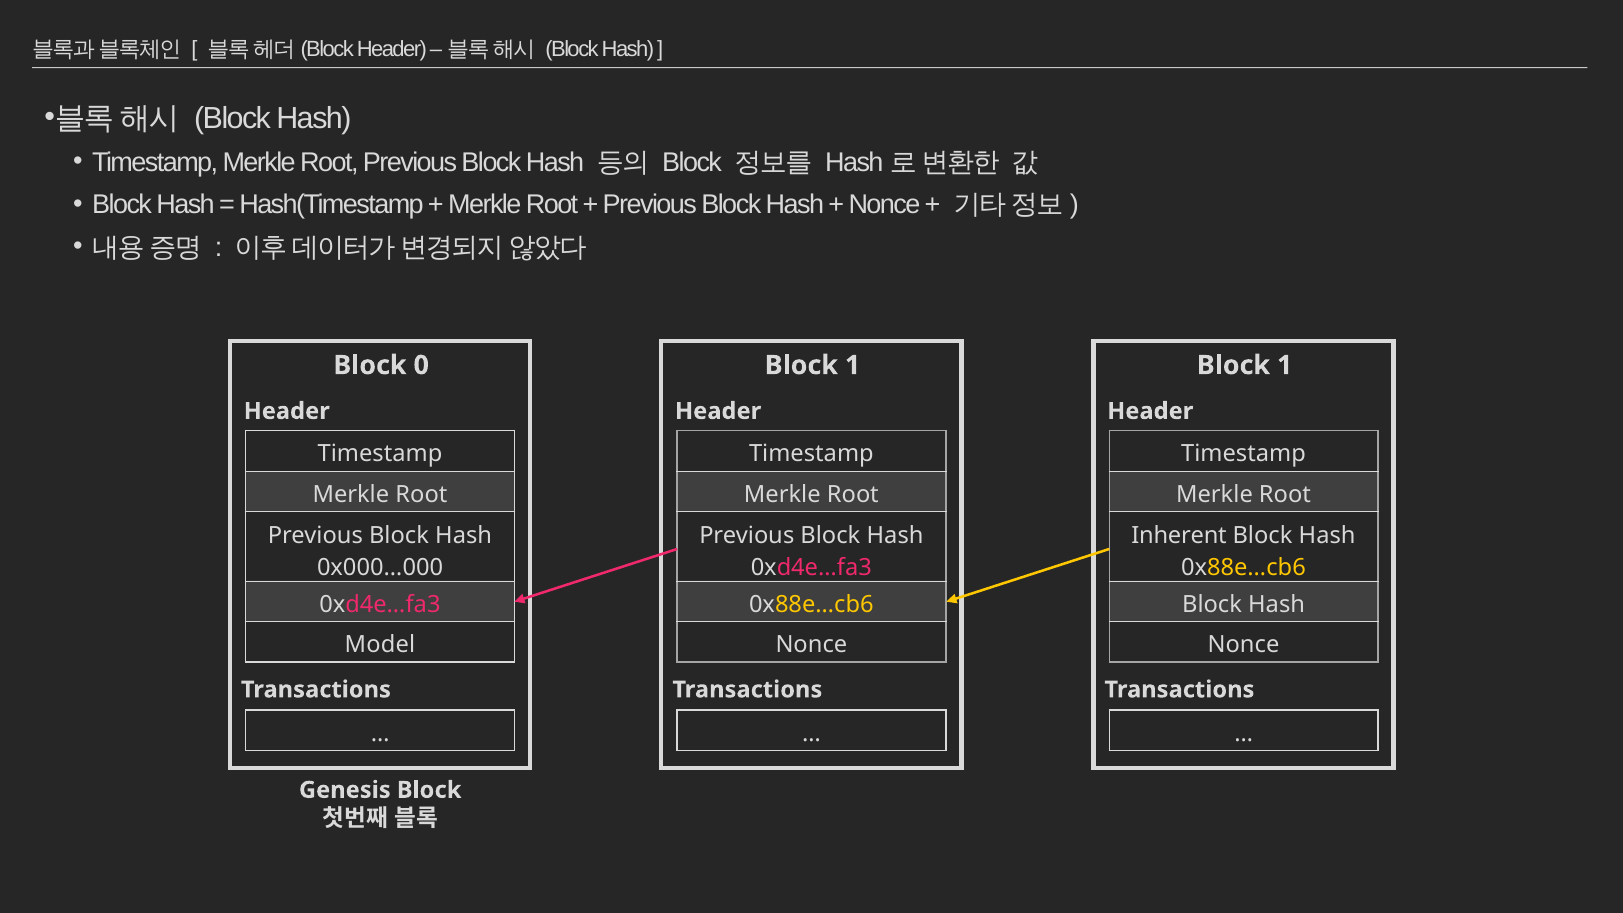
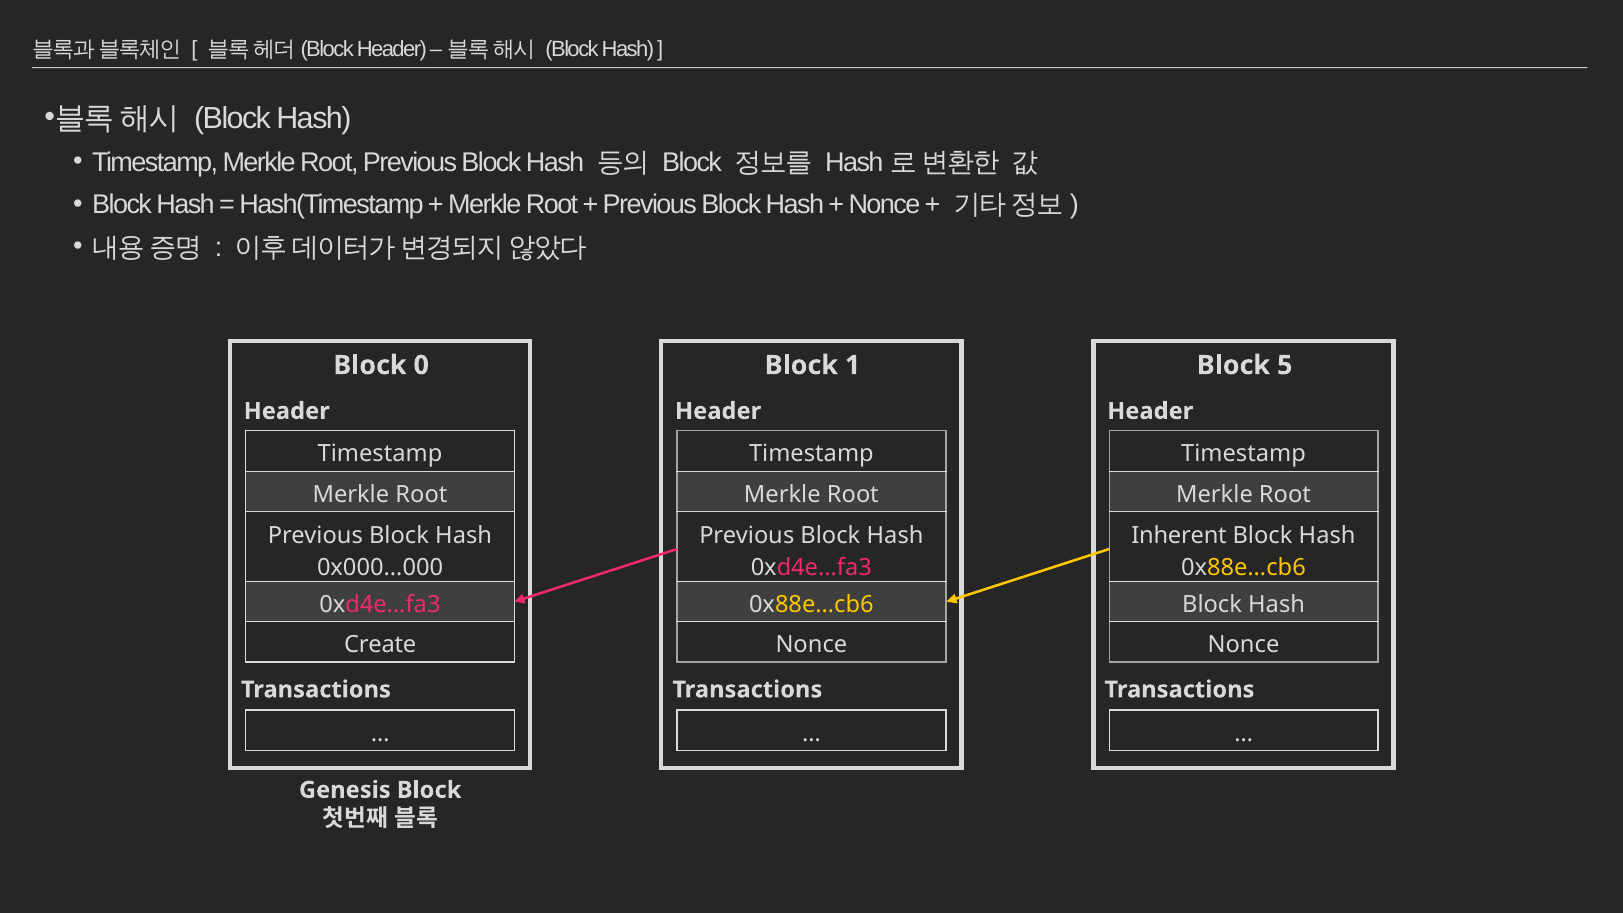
1 at (1285, 365): 1 -> 5
Model: Model -> Create
